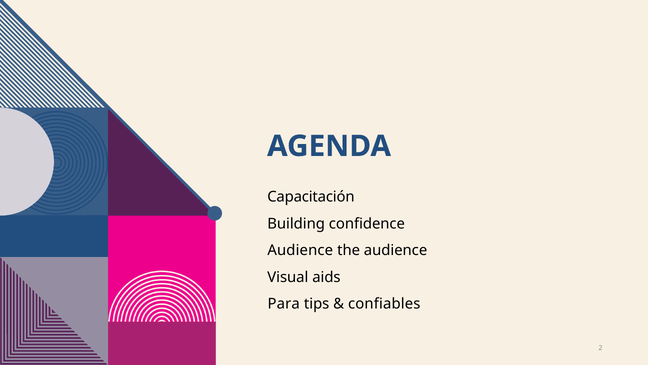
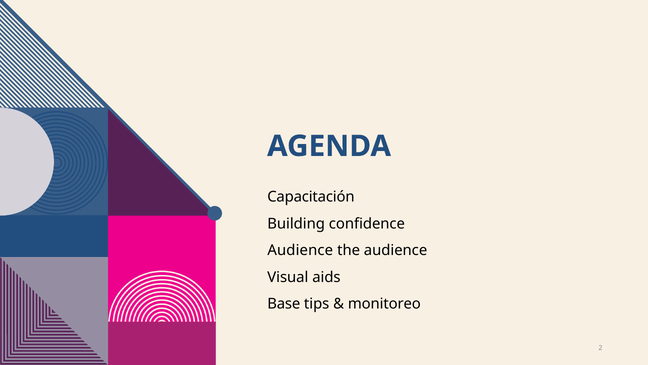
Para: Para -> Base
confiables: confiables -> monitoreo
